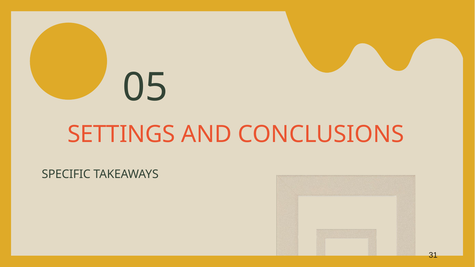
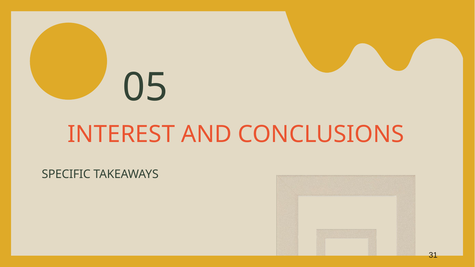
SETTINGS: SETTINGS -> INTEREST
